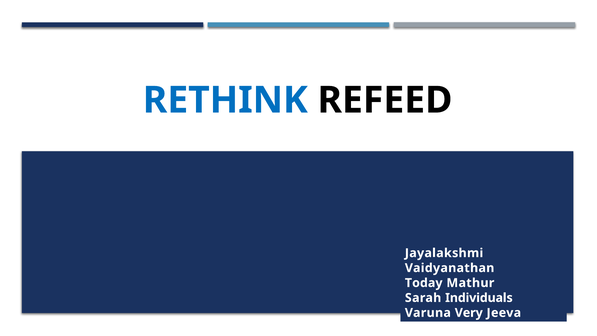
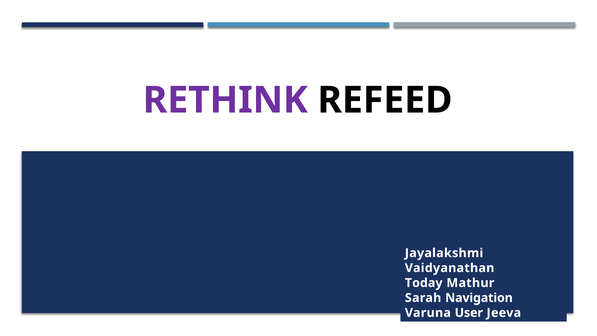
RETHINK colour: blue -> purple
Individuals: Individuals -> Navigation
Very: Very -> User
